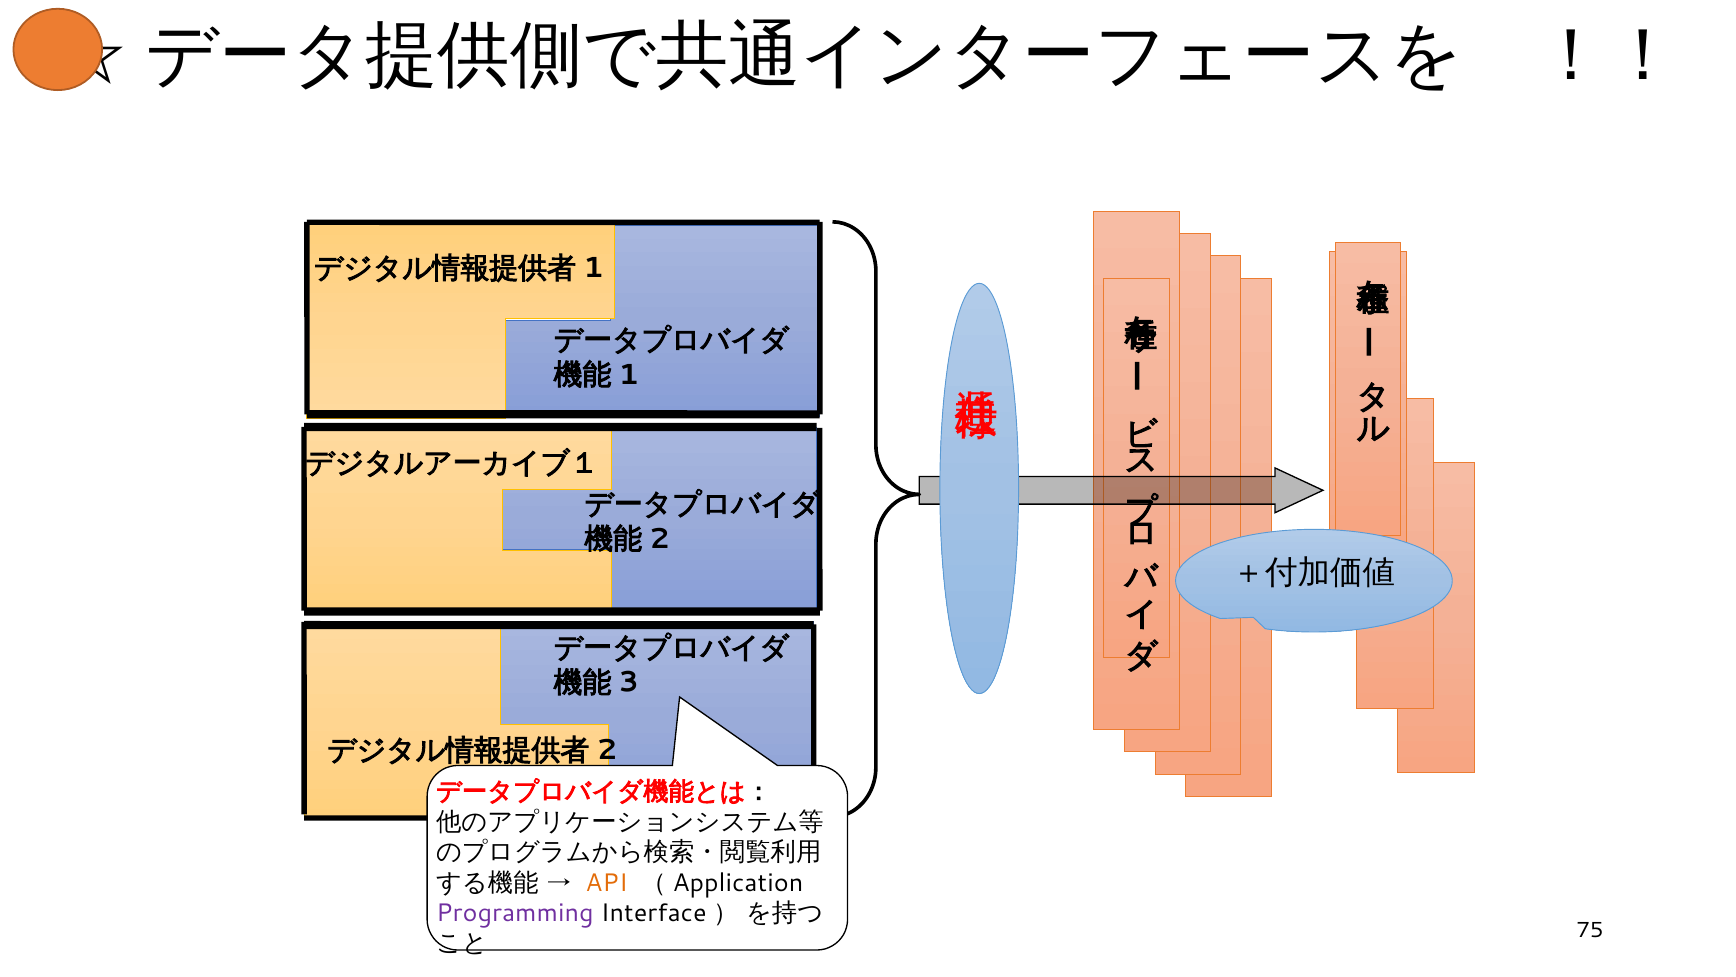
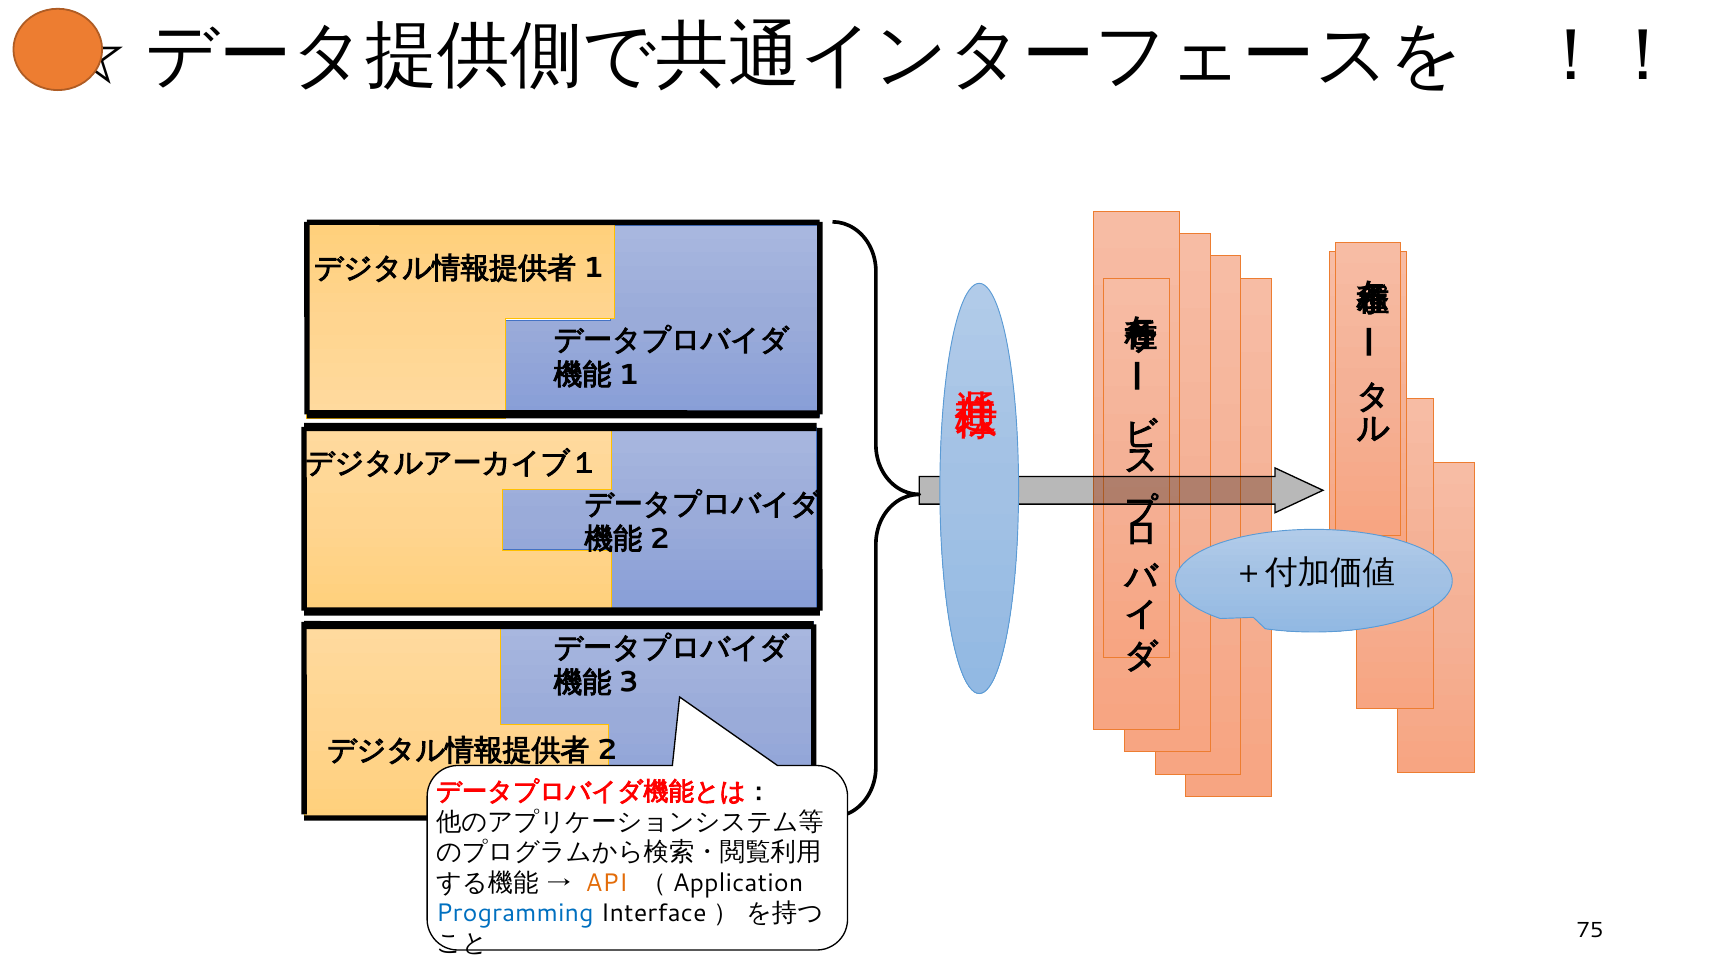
Programming colour: purple -> blue
